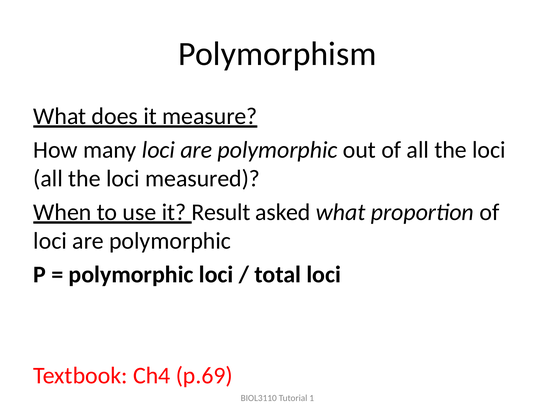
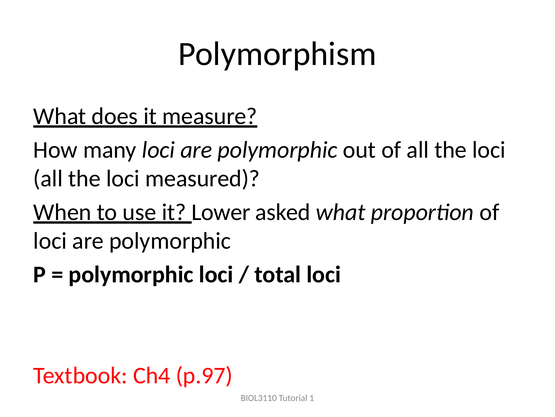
Result: Result -> Lower
p.69: p.69 -> p.97
